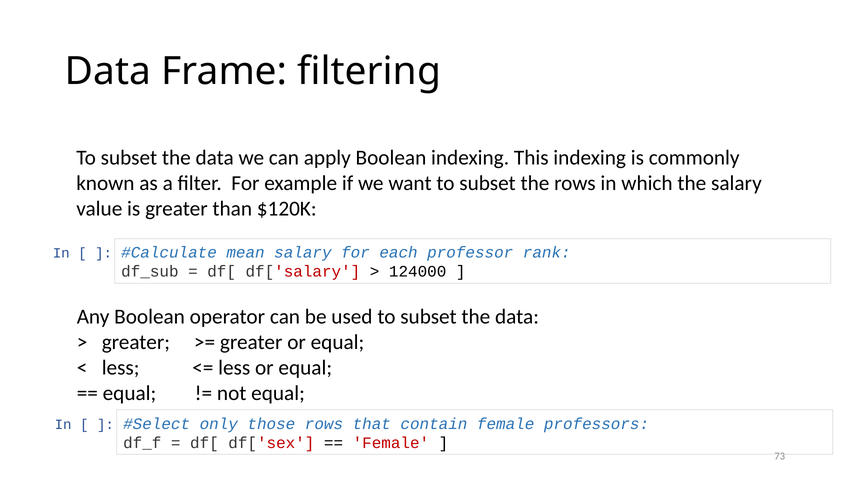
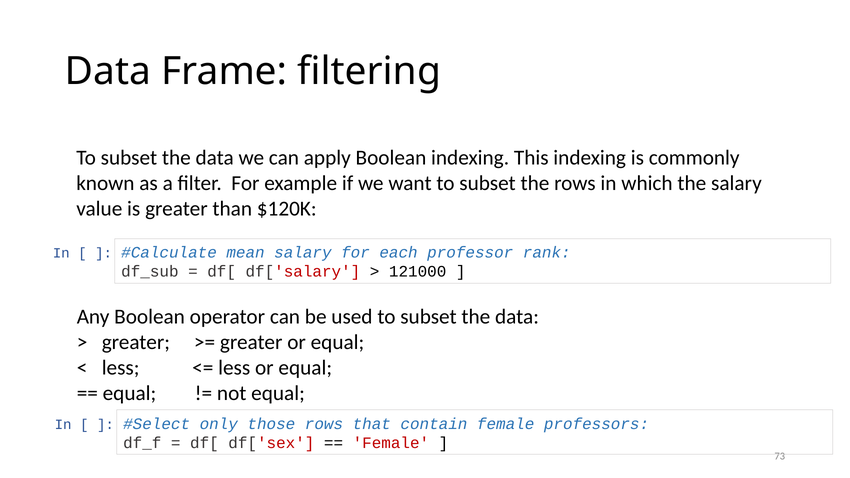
124000: 124000 -> 121000
